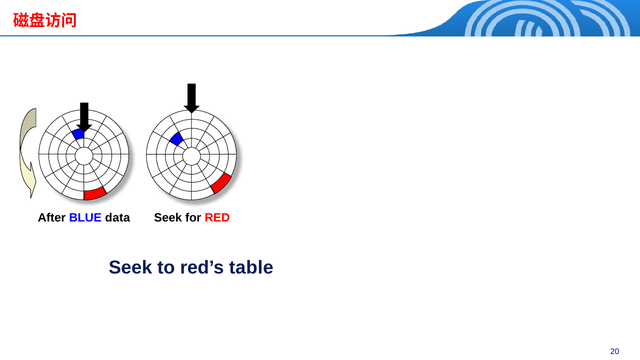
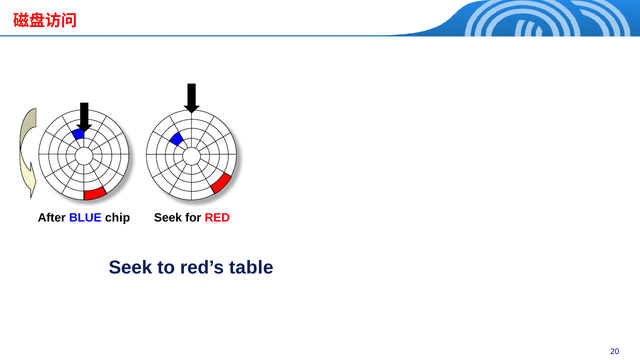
data: data -> chip
